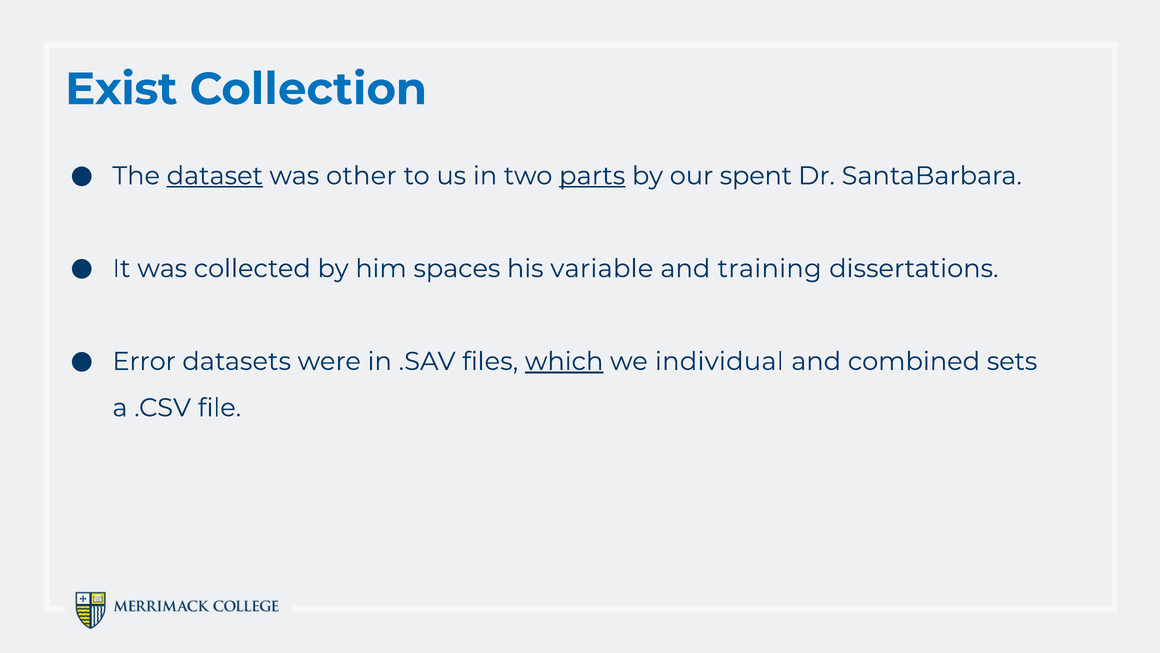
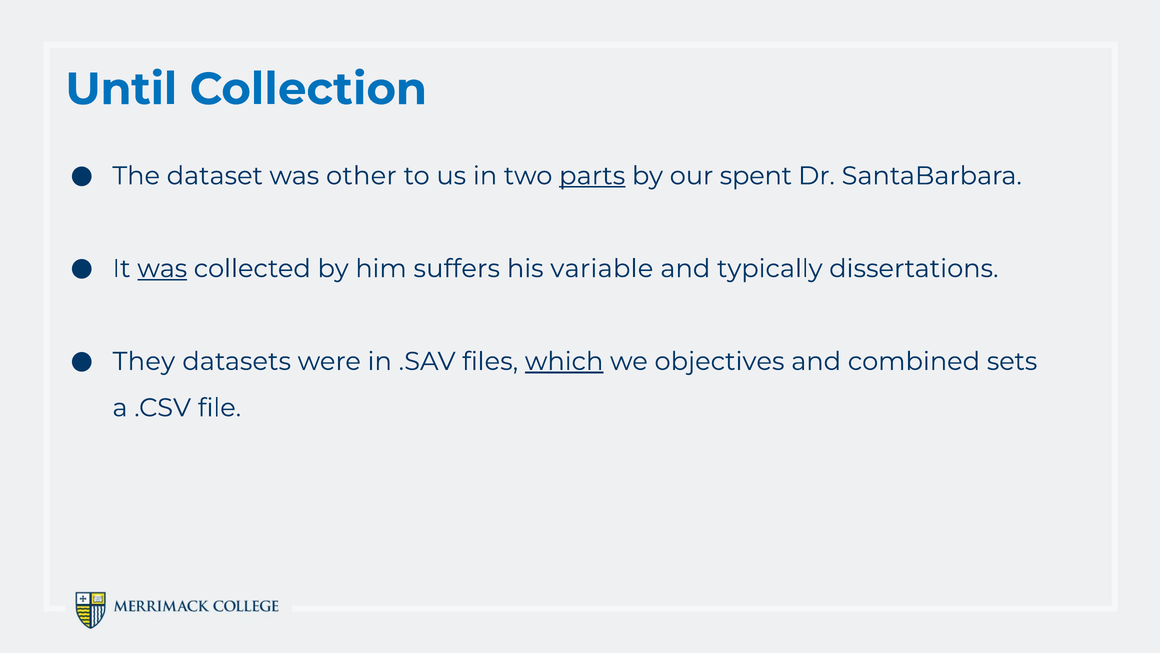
Exist: Exist -> Until
dataset underline: present -> none
was at (162, 268) underline: none -> present
spaces: spaces -> suffers
training: training -> typically
Error: Error -> They
individual: individual -> objectives
